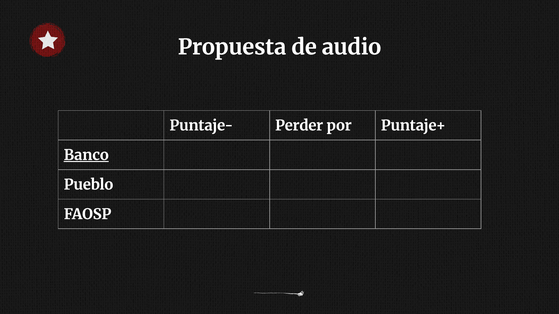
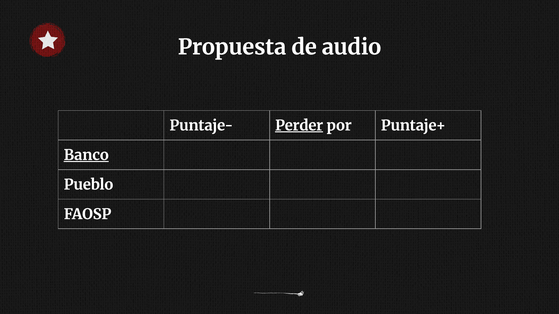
Perder underline: none -> present
